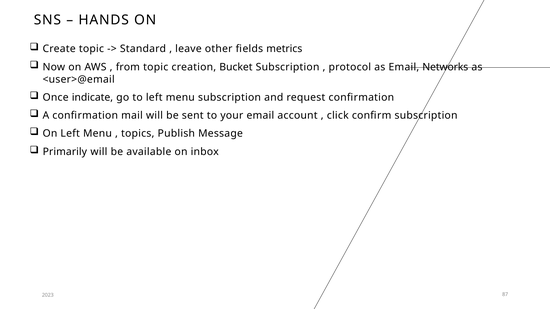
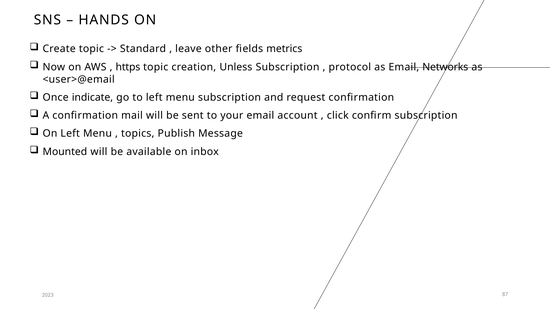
from: from -> https
Bucket: Bucket -> Unless
Primarily: Primarily -> Mounted
